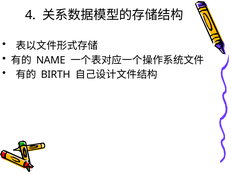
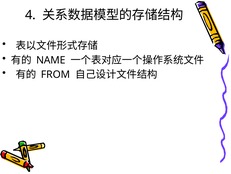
BIRTH: BIRTH -> FROM
